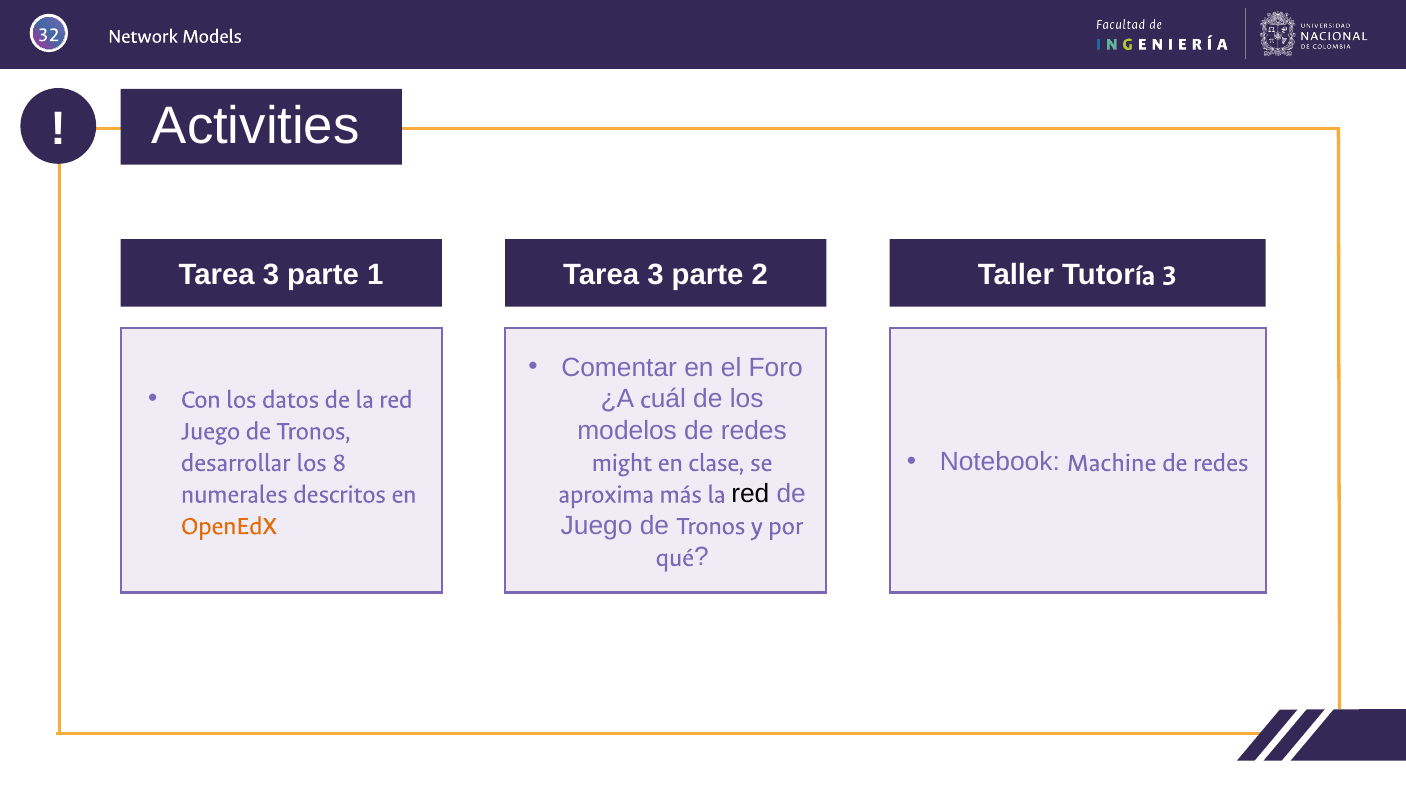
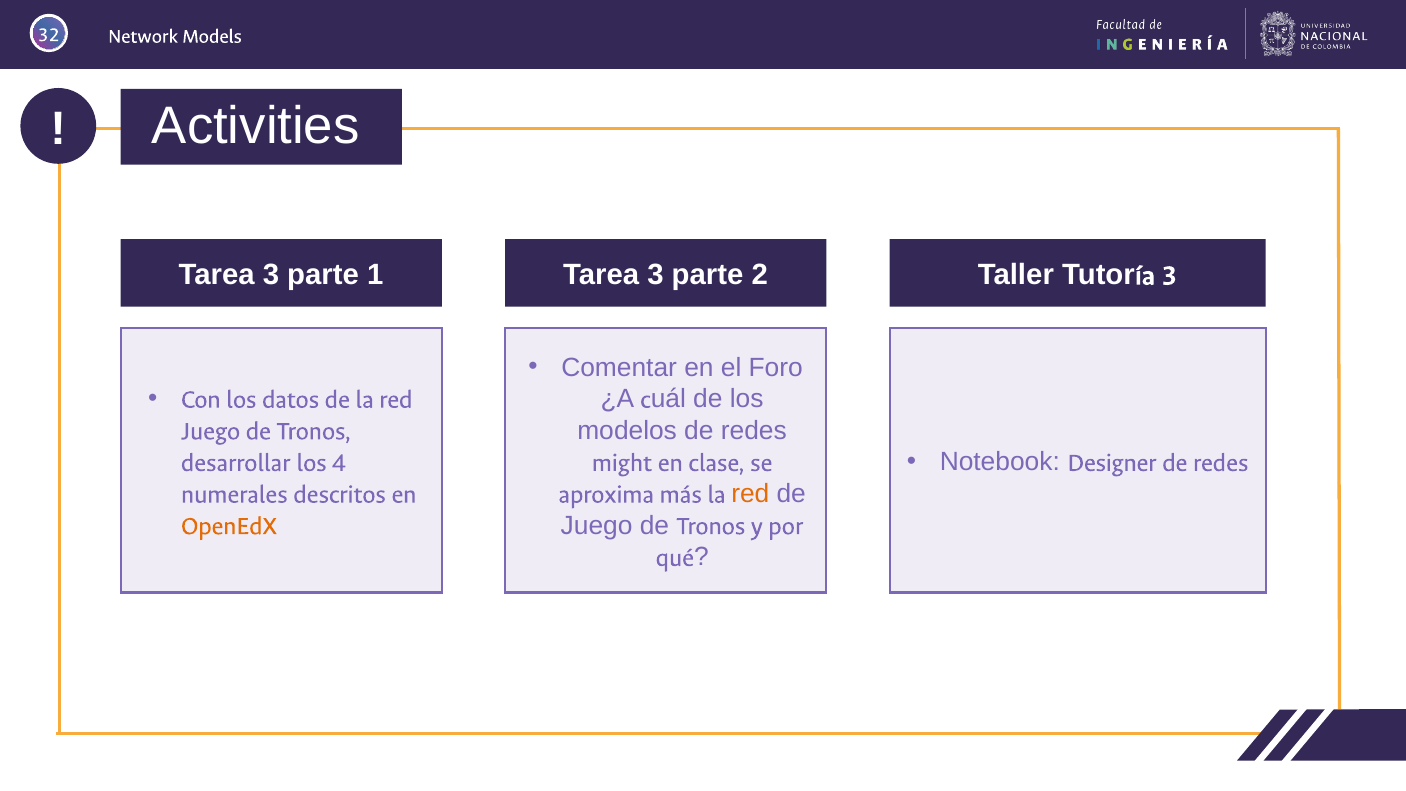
Machine: Machine -> Designer
8: 8 -> 4
red at (750, 494) colour: black -> orange
